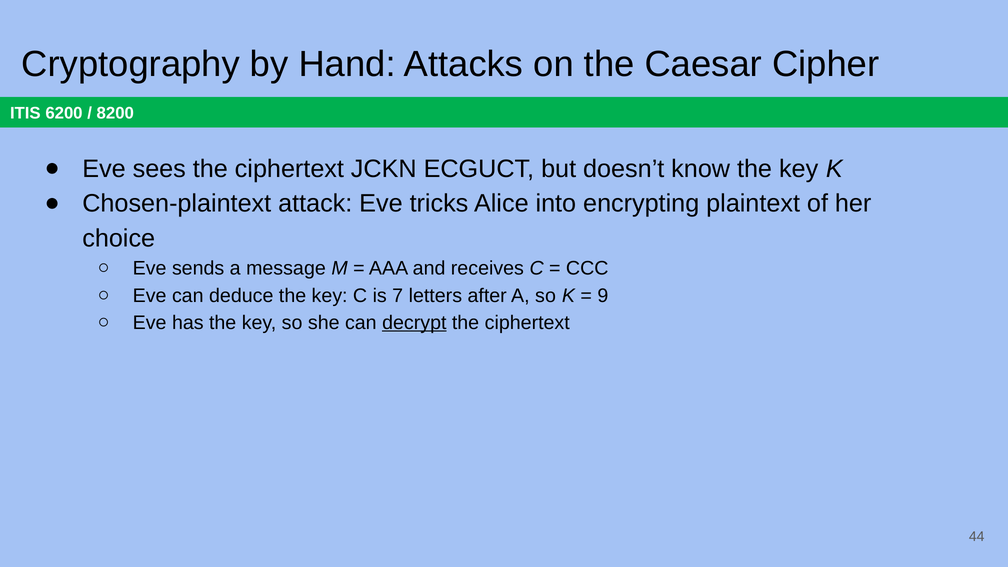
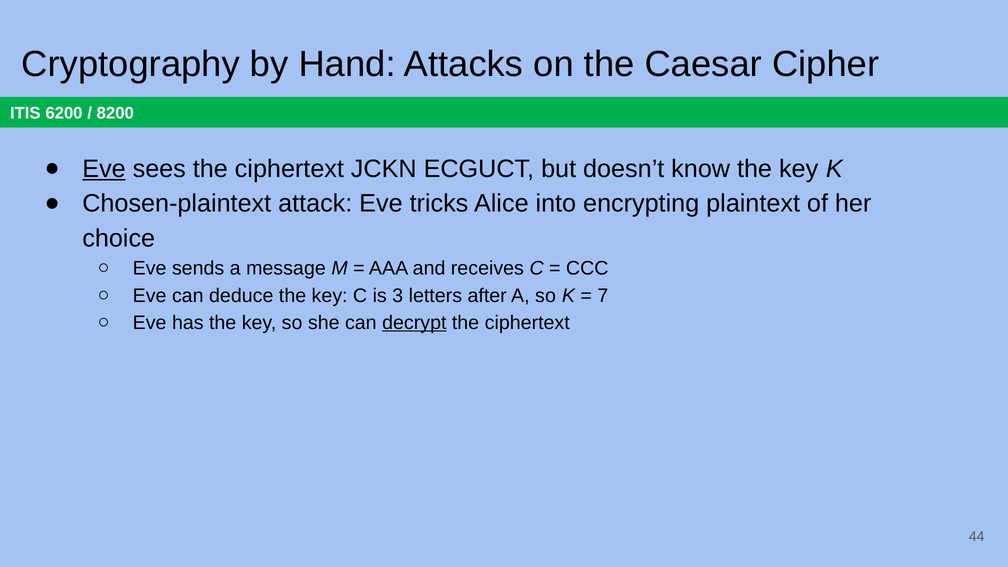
Eve at (104, 169) underline: none -> present
7: 7 -> 3
9: 9 -> 7
